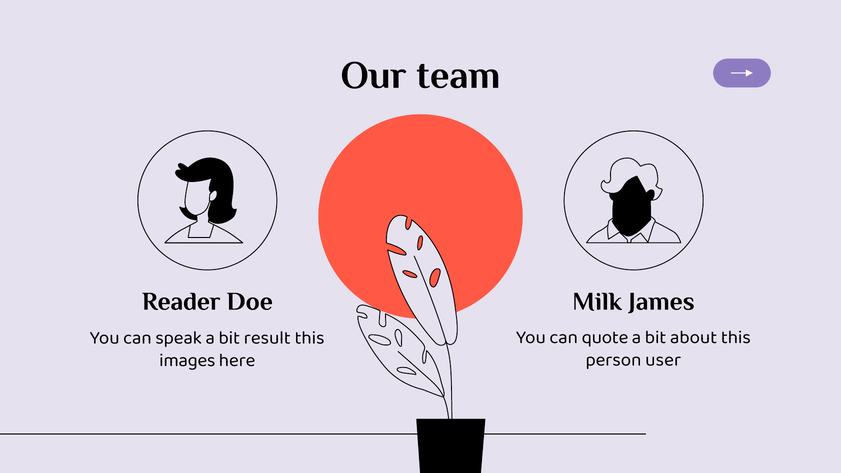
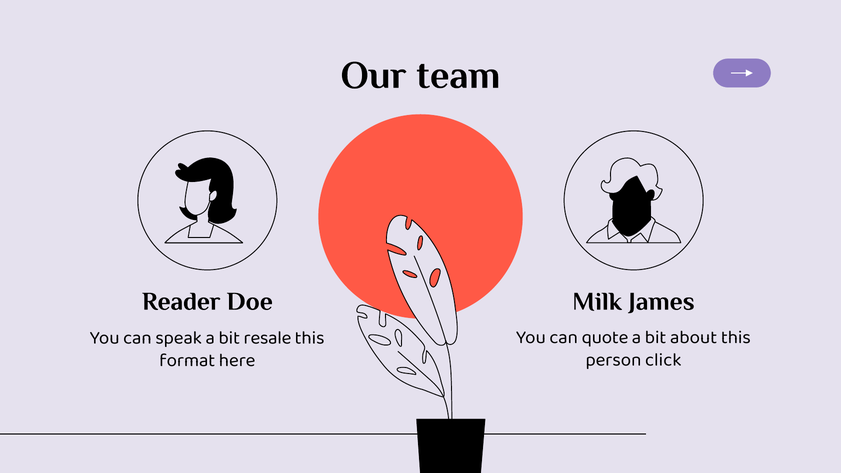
result: result -> resale
user: user -> click
images: images -> format
